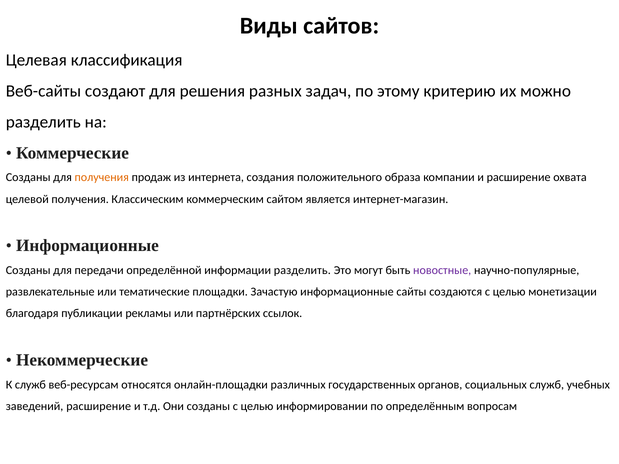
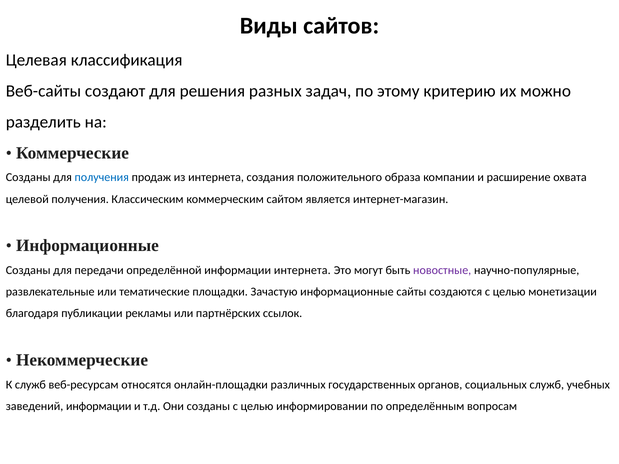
получения at (102, 177) colour: orange -> blue
информации разделить: разделить -> интернета
заведений расширение: расширение -> информации
